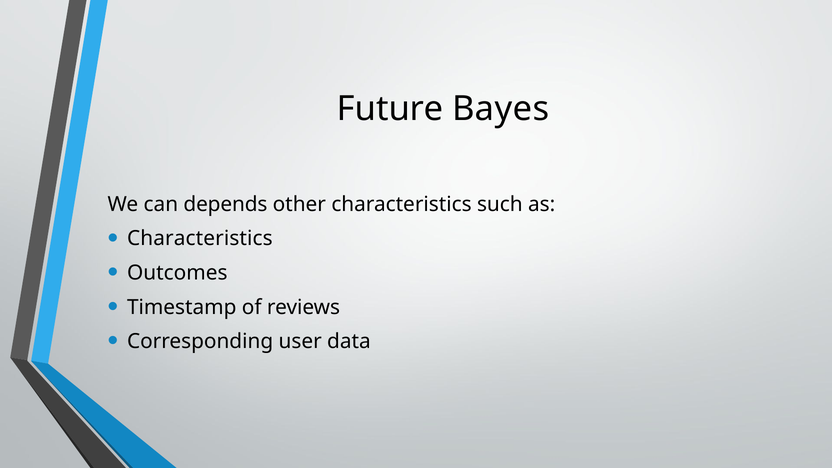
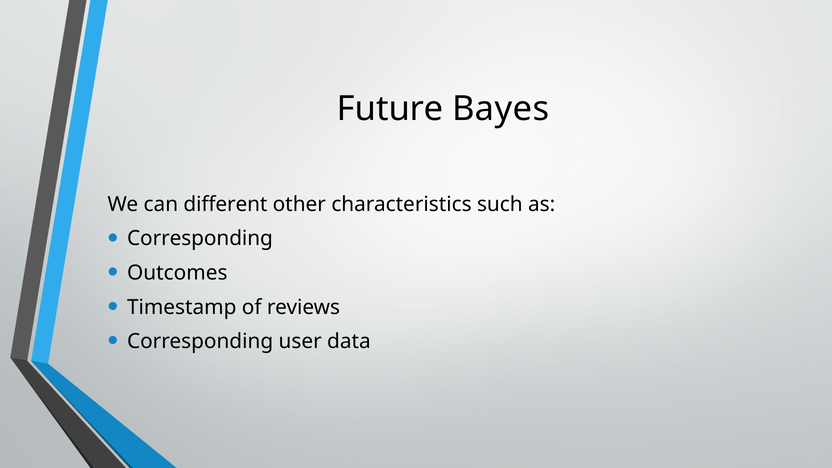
depends: depends -> different
Characteristics at (200, 239): Characteristics -> Corresponding
